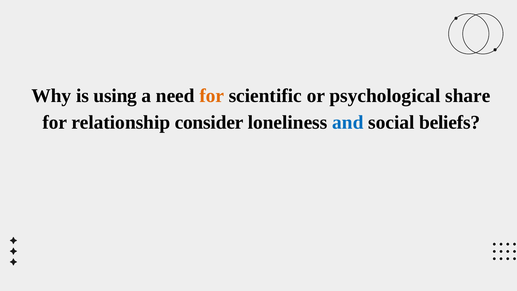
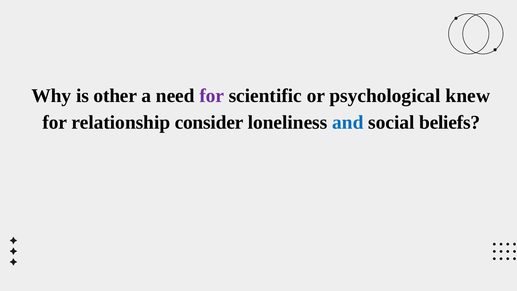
using: using -> other
for at (212, 96) colour: orange -> purple
share: share -> knew
